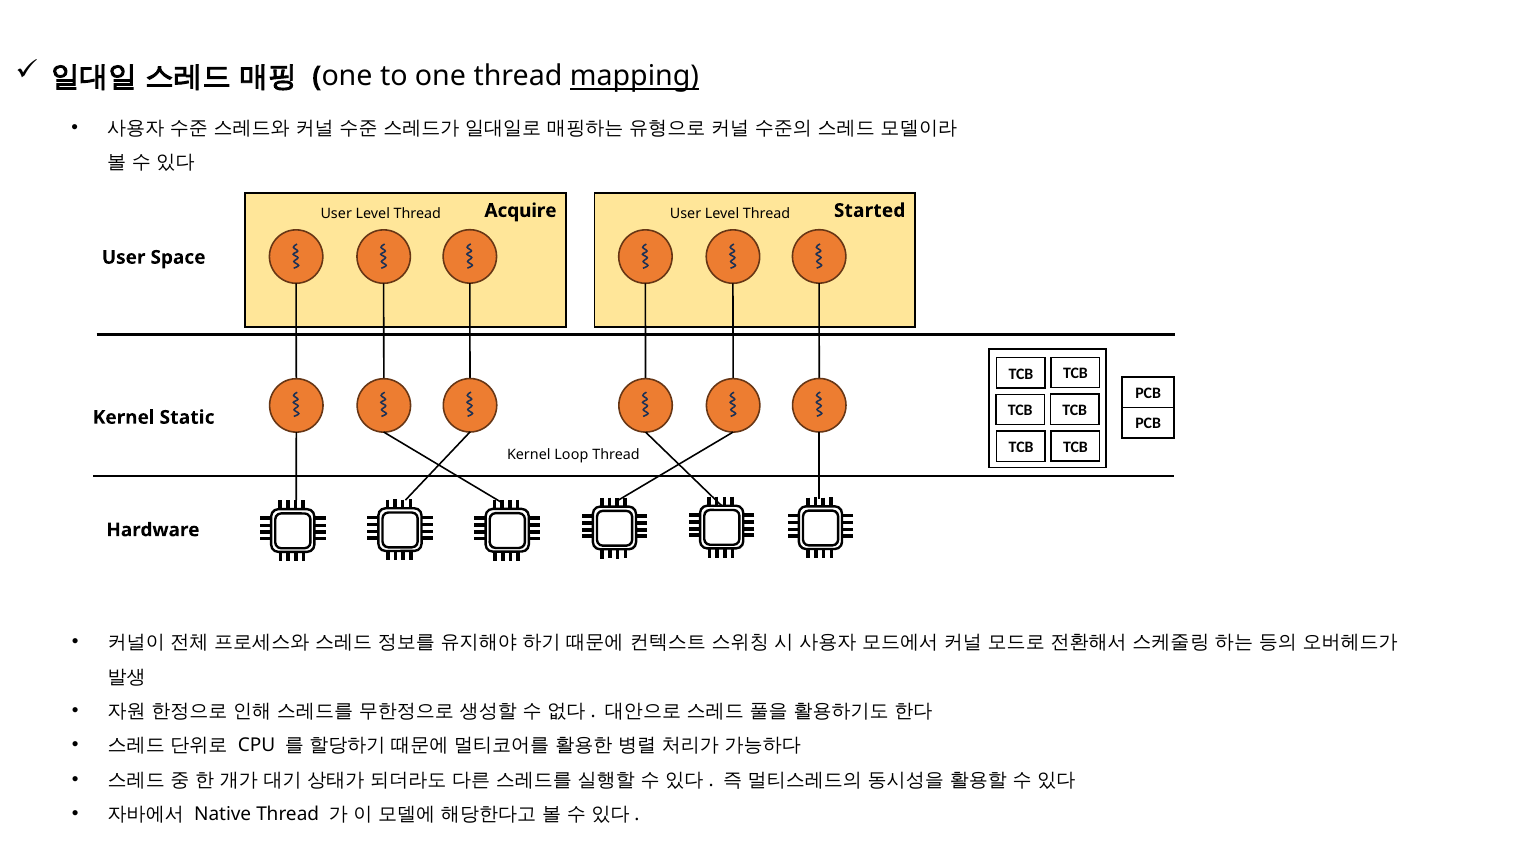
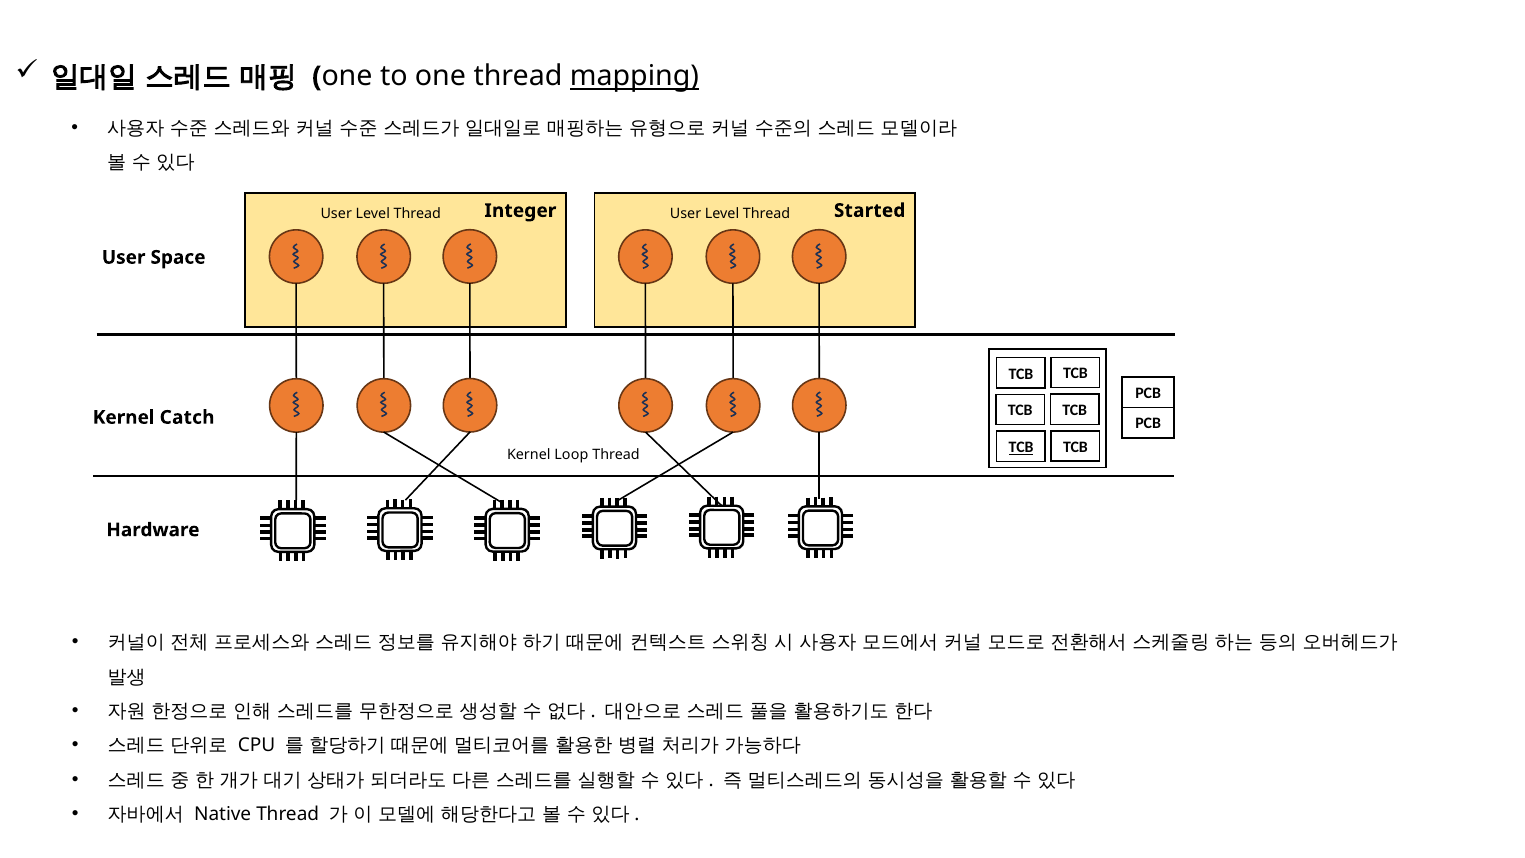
Acquire: Acquire -> Integer
Static: Static -> Catch
TCB at (1021, 447) underline: none -> present
